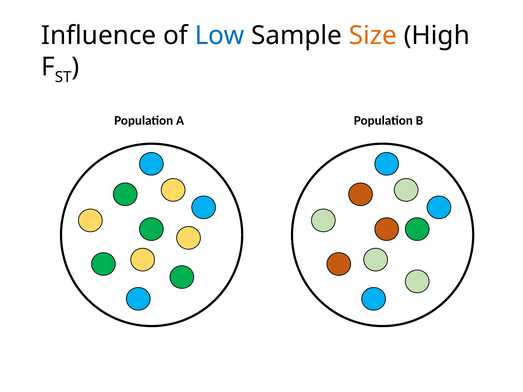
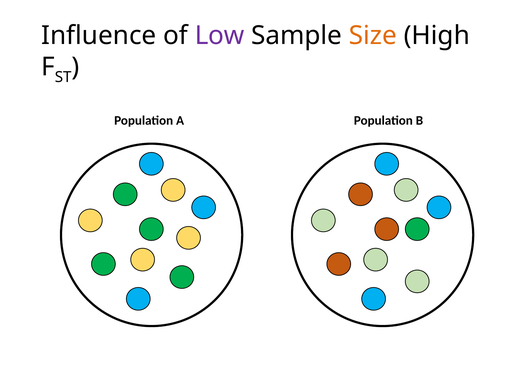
Low colour: blue -> purple
